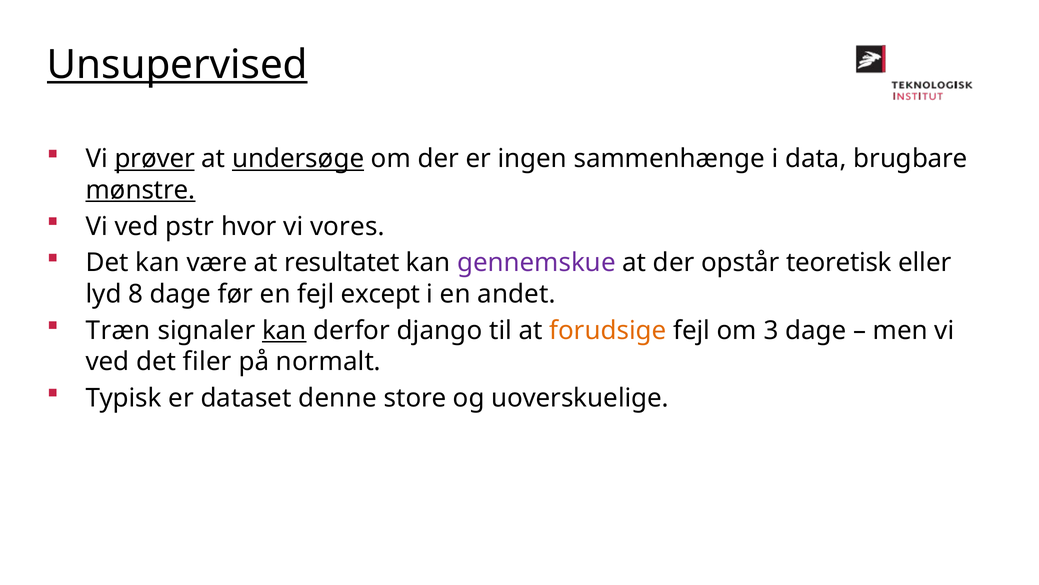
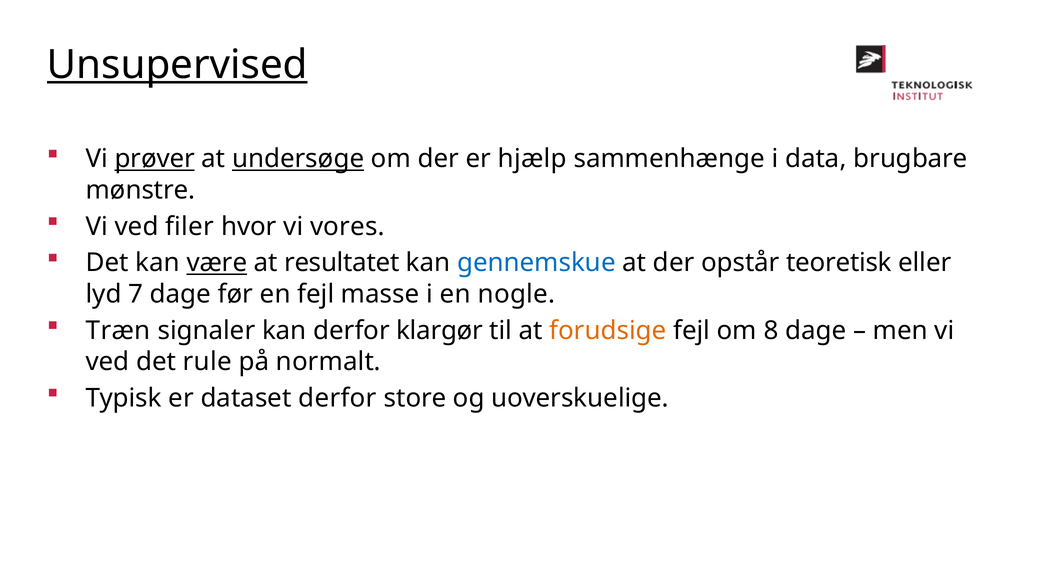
ingen: ingen -> hjælp
mønstre underline: present -> none
pstr: pstr -> filer
være underline: none -> present
gennemskue colour: purple -> blue
8: 8 -> 7
except: except -> masse
andet: andet -> nogle
kan at (284, 330) underline: present -> none
django: django -> klargør
3: 3 -> 8
filer: filer -> rule
dataset denne: denne -> derfor
